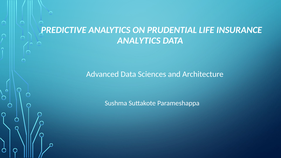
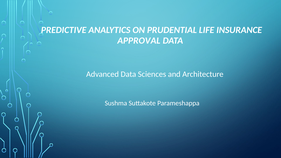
ANALYTICS at (139, 41): ANALYTICS -> APPROVAL
